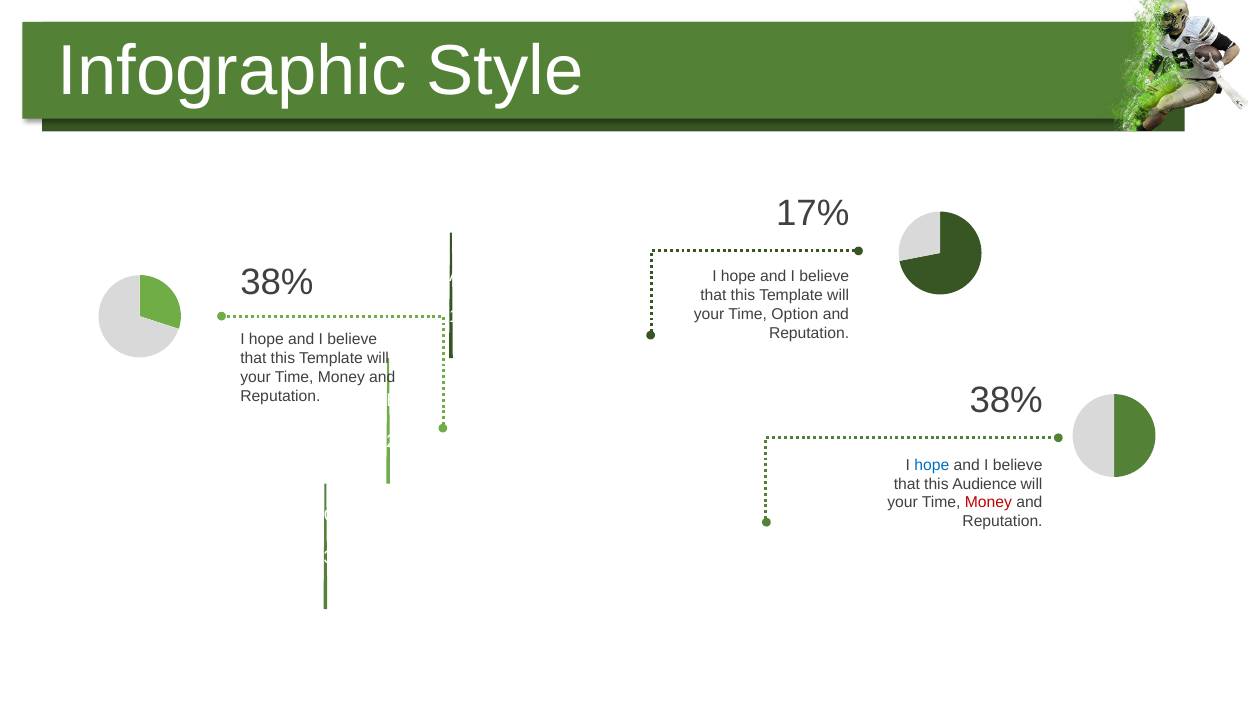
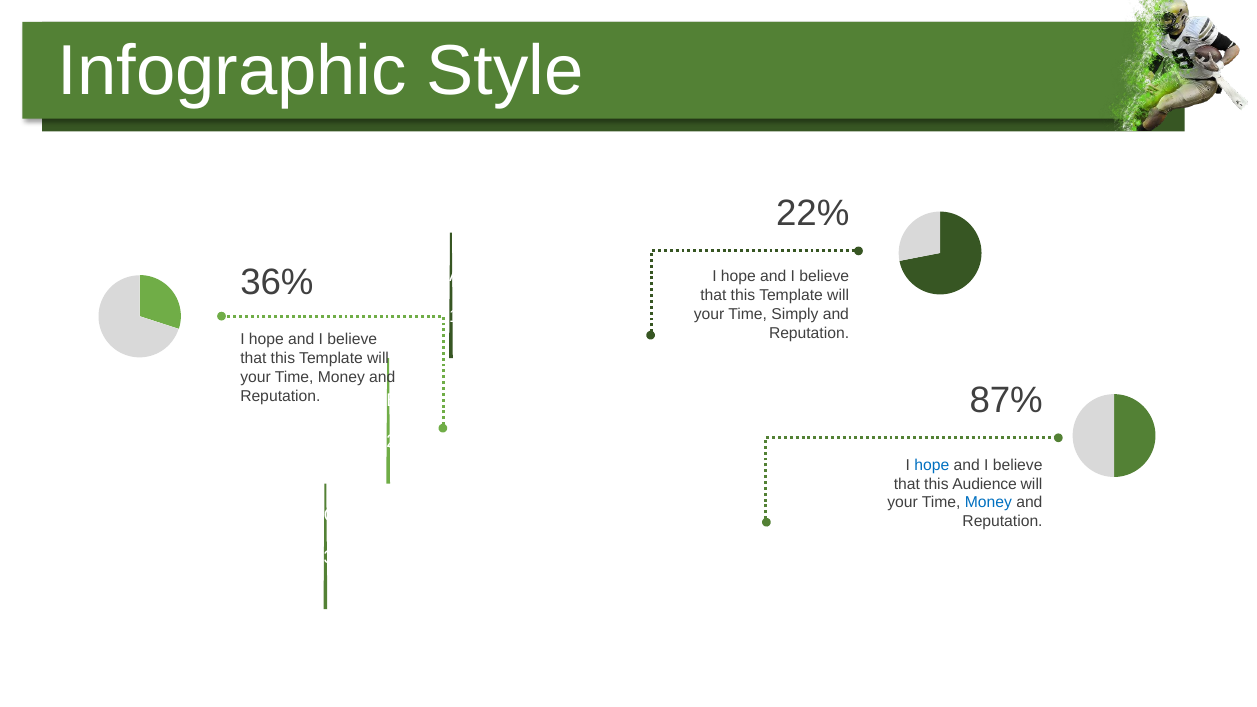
17%: 17% -> 22%
38% at (277, 283): 38% -> 36%
Option: Option -> Simply
38% at (1006, 401): 38% -> 87%
Money at (988, 503) colour: red -> blue
